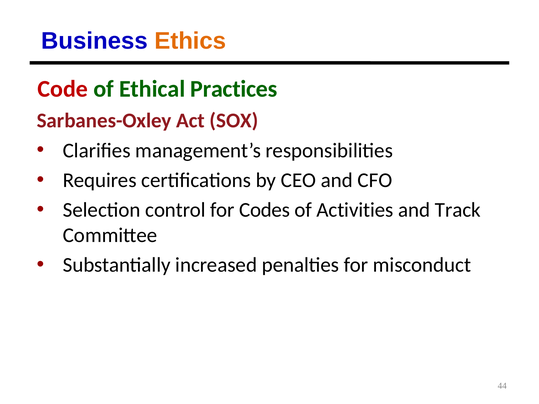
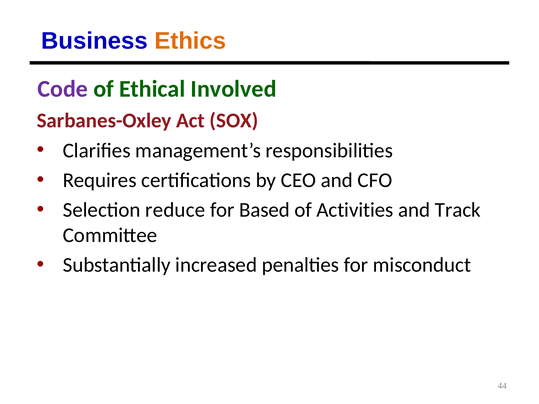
Code colour: red -> purple
Practices: Practices -> Involved
control: control -> reduce
Codes: Codes -> Based
